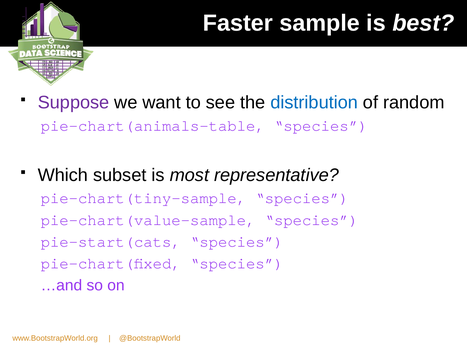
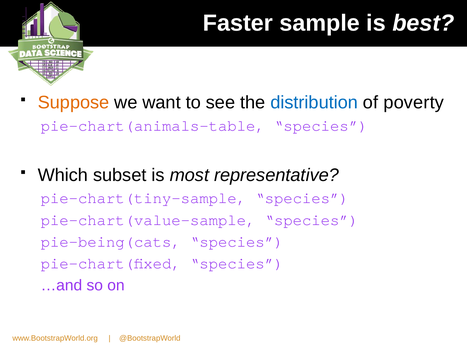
Suppose colour: purple -> orange
random: random -> poverty
pie-start(cats: pie-start(cats -> pie-being(cats
